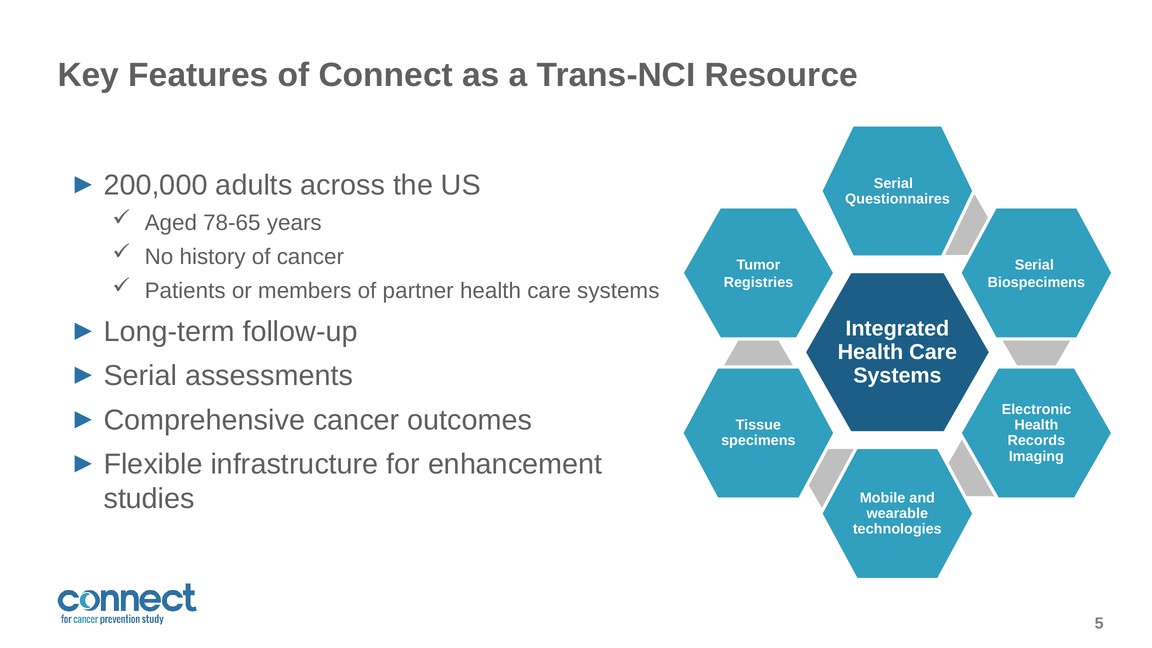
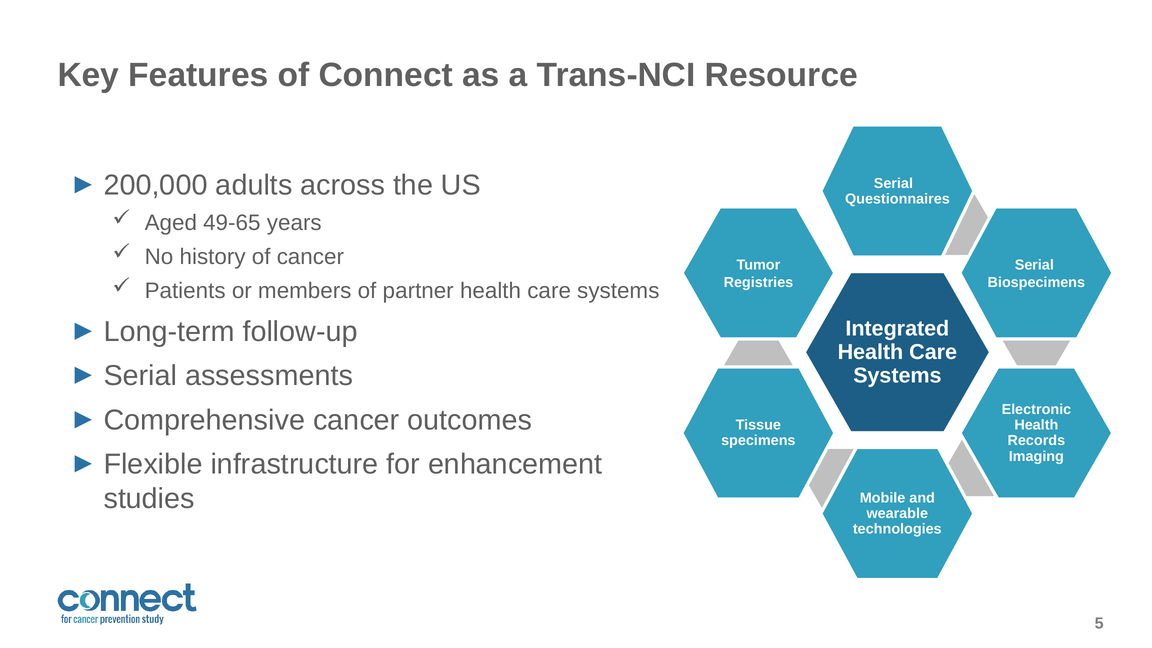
78-65: 78-65 -> 49-65
